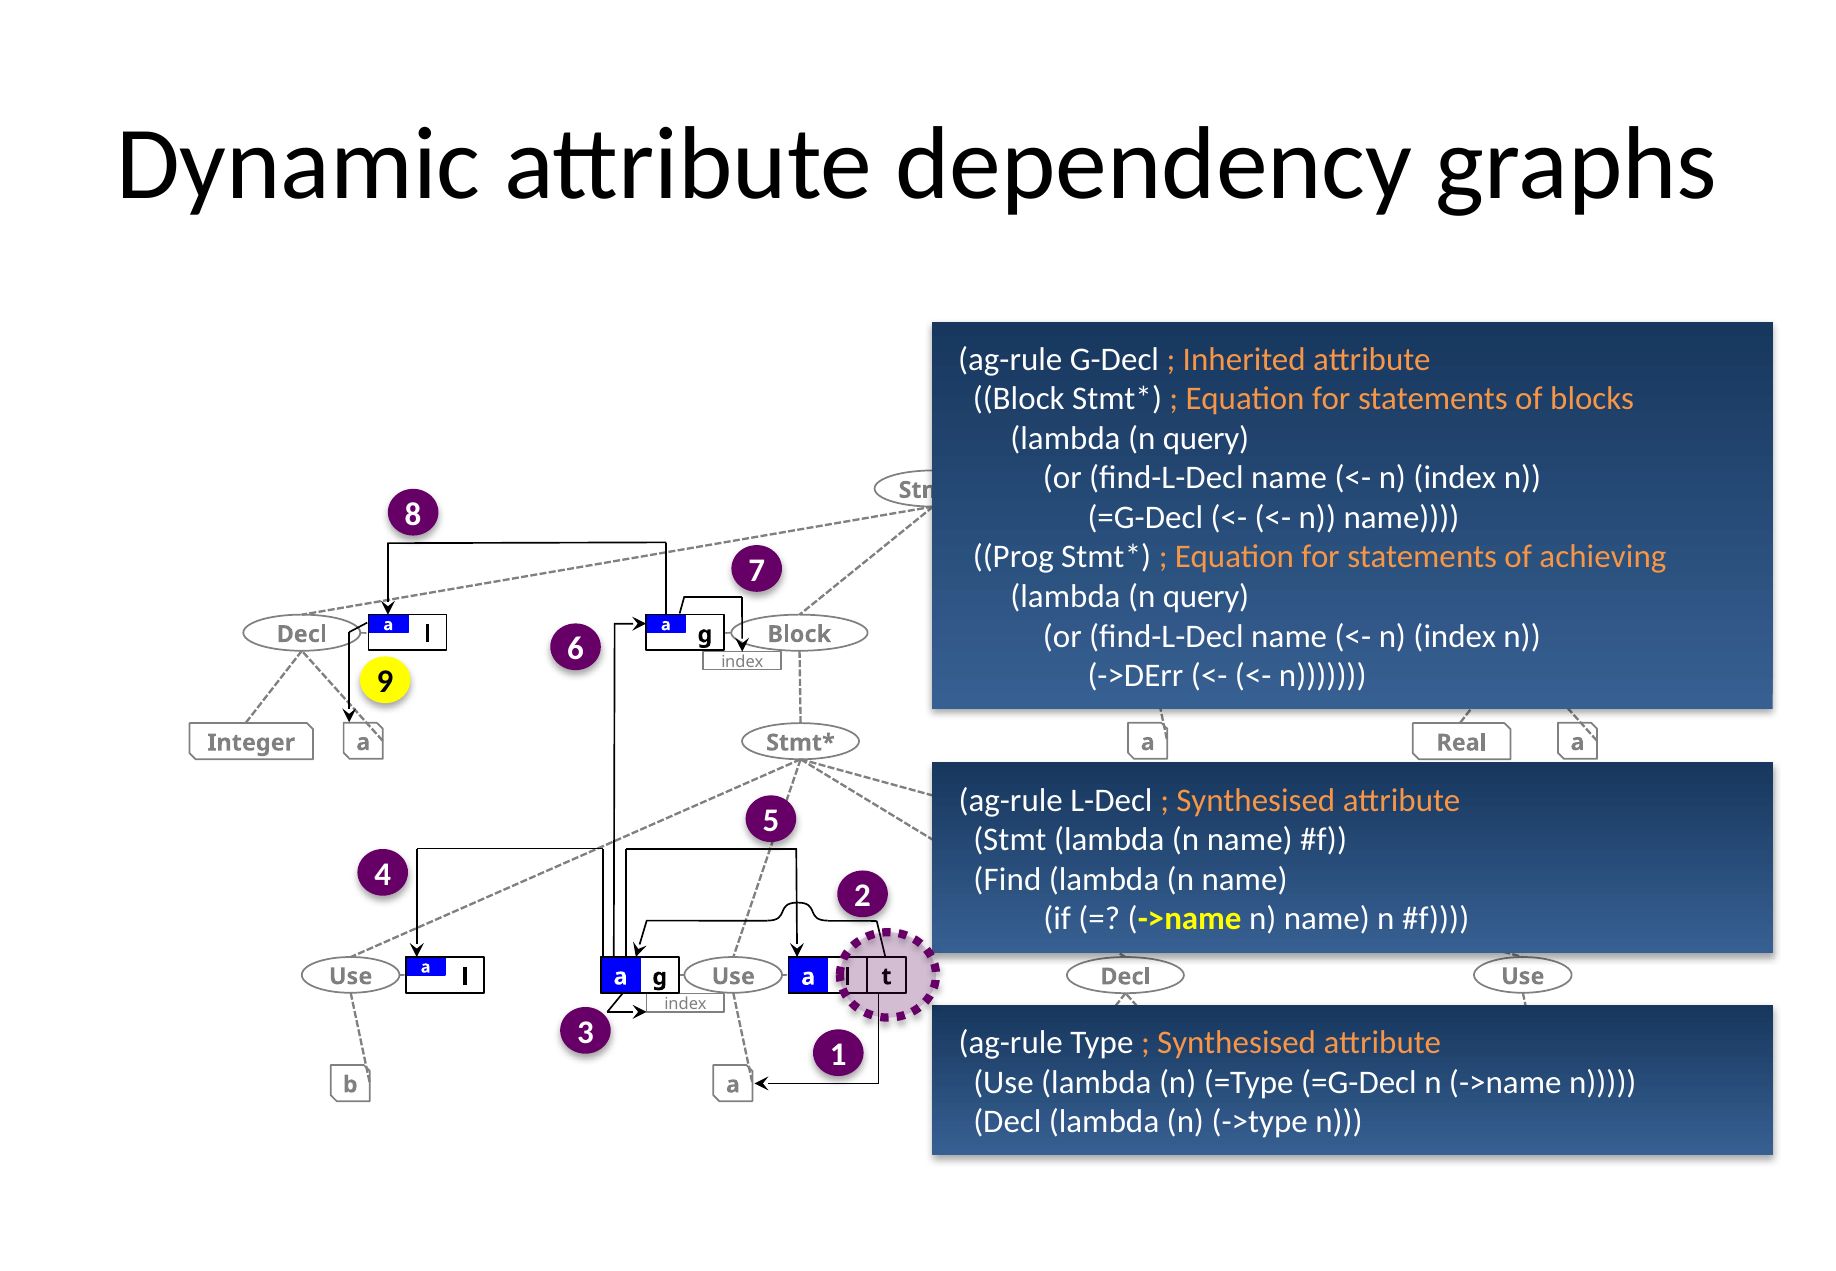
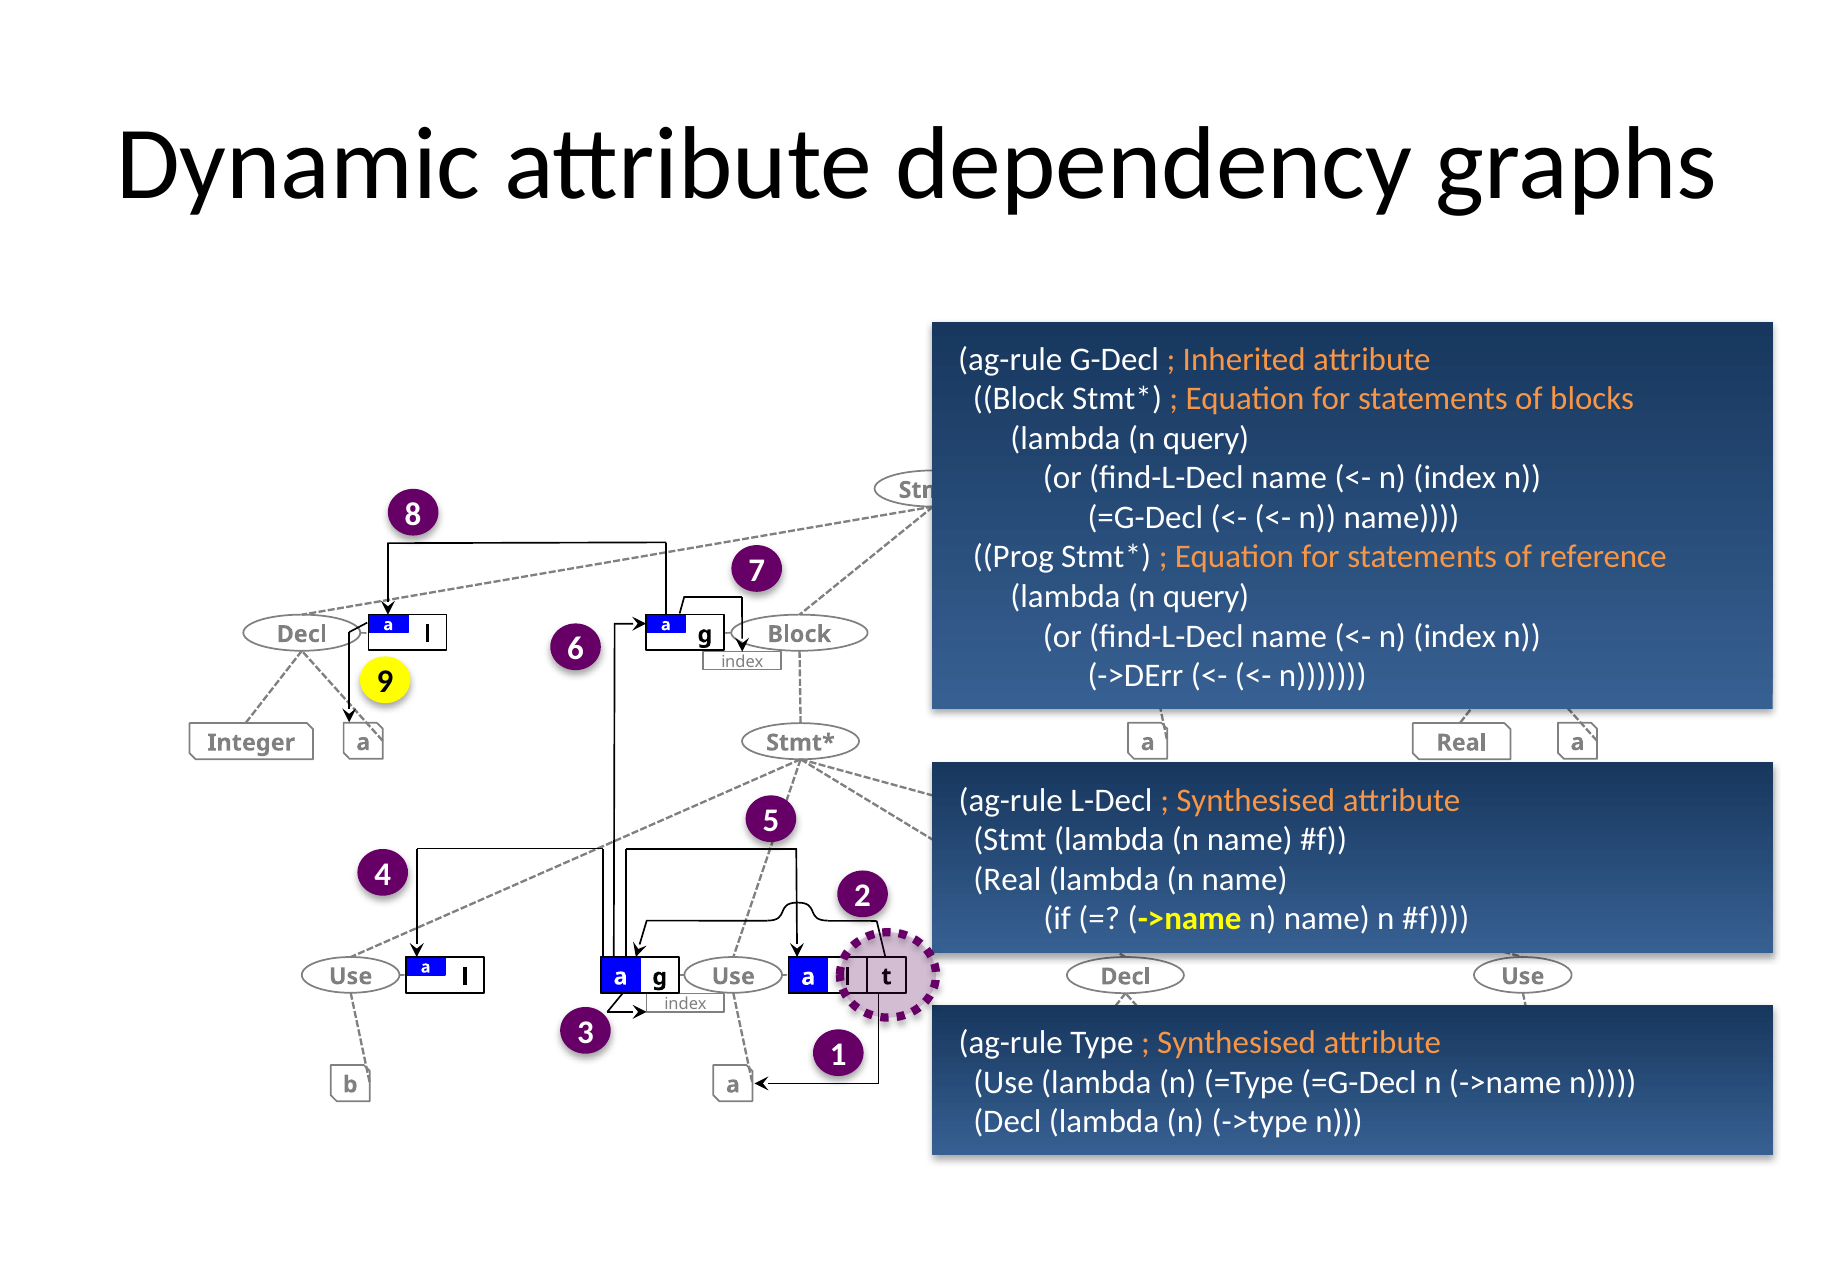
achieving: achieving -> reference
Find at (1007, 879): Find -> Real
